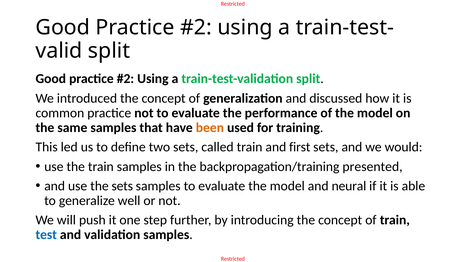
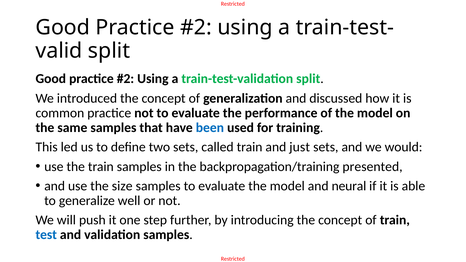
been colour: orange -> blue
first: first -> just
the sets: sets -> size
